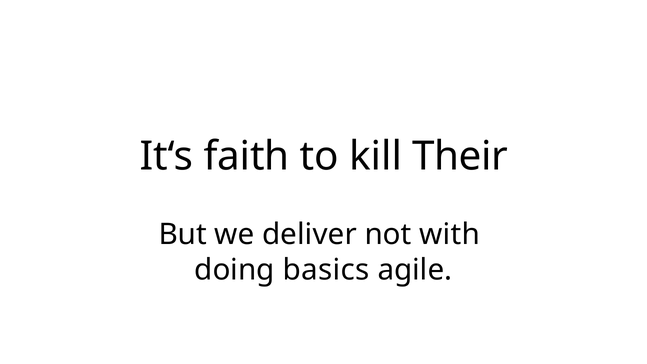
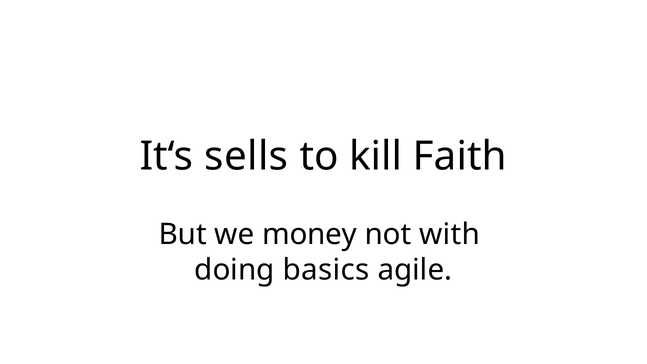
faith: faith -> sells
Their: Their -> Faith
deliver: deliver -> money
